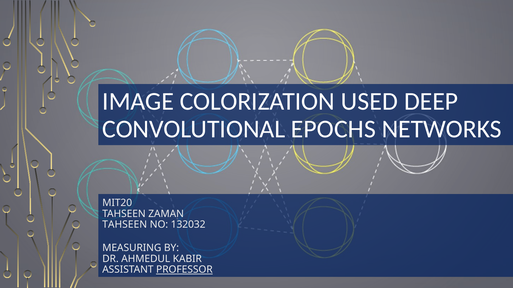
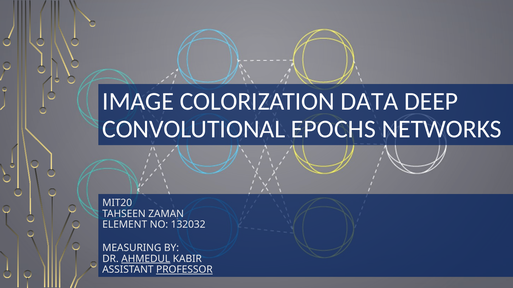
USED: USED -> DATA
TAHSEEN at (125, 225): TAHSEEN -> ELEMENT
AHMEDUL underline: none -> present
